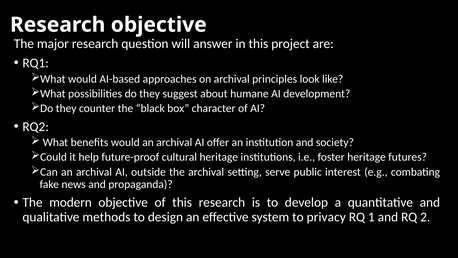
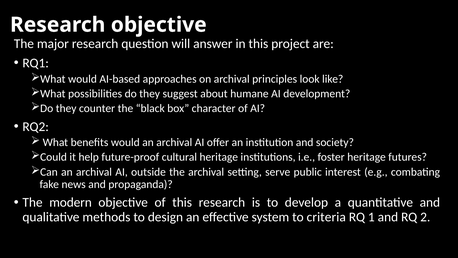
privacy: privacy -> criteria
